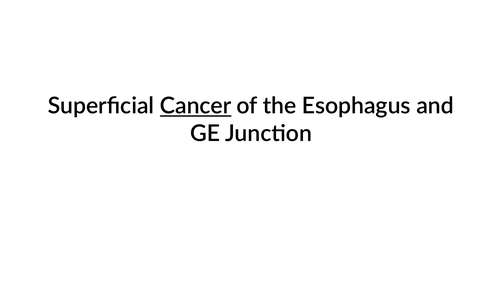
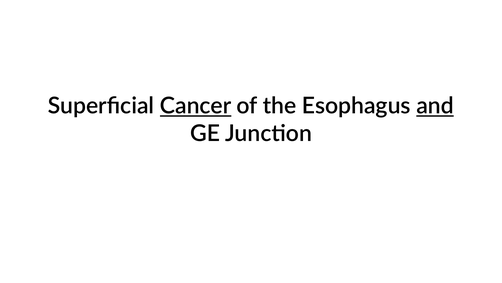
and underline: none -> present
